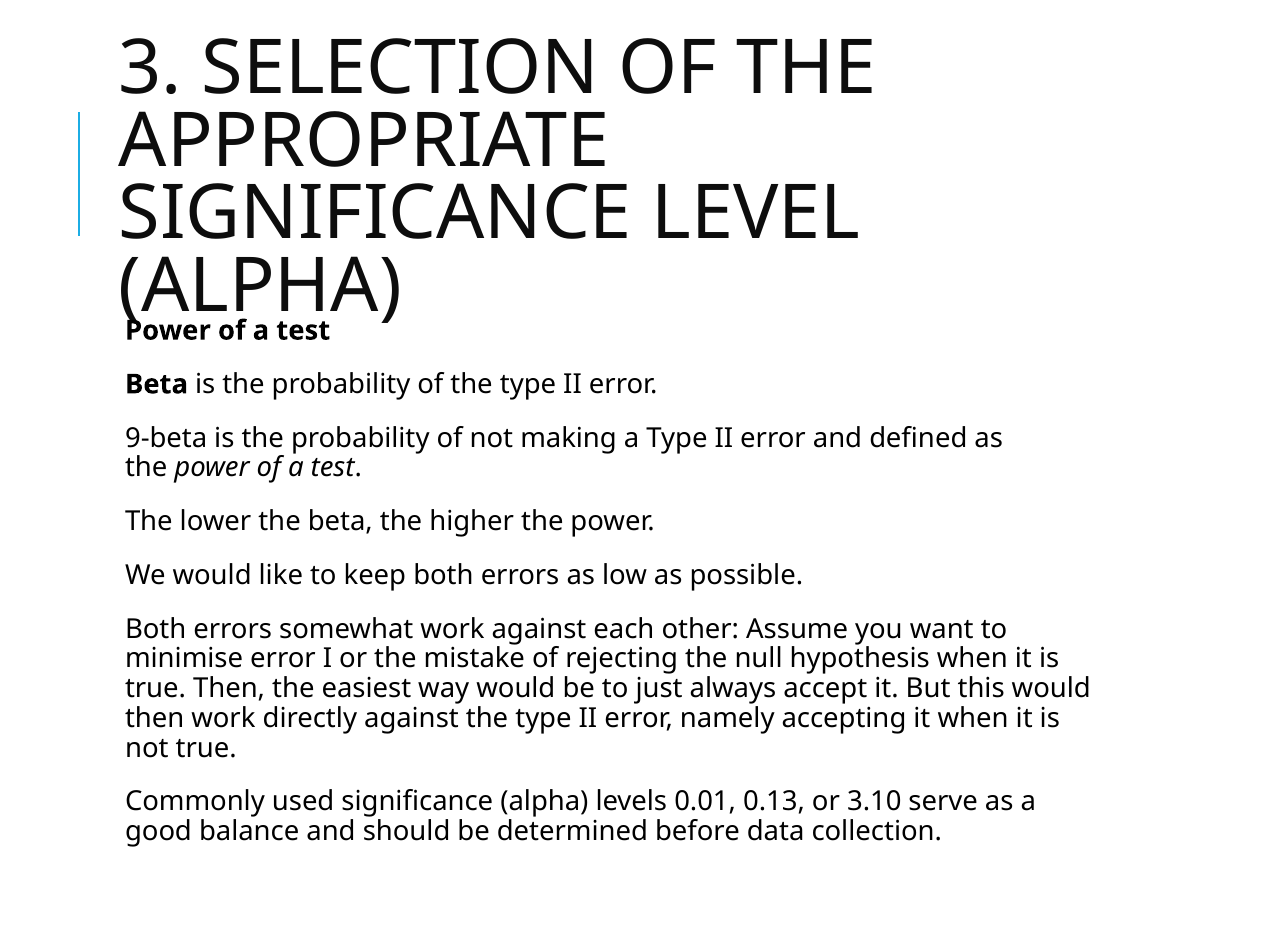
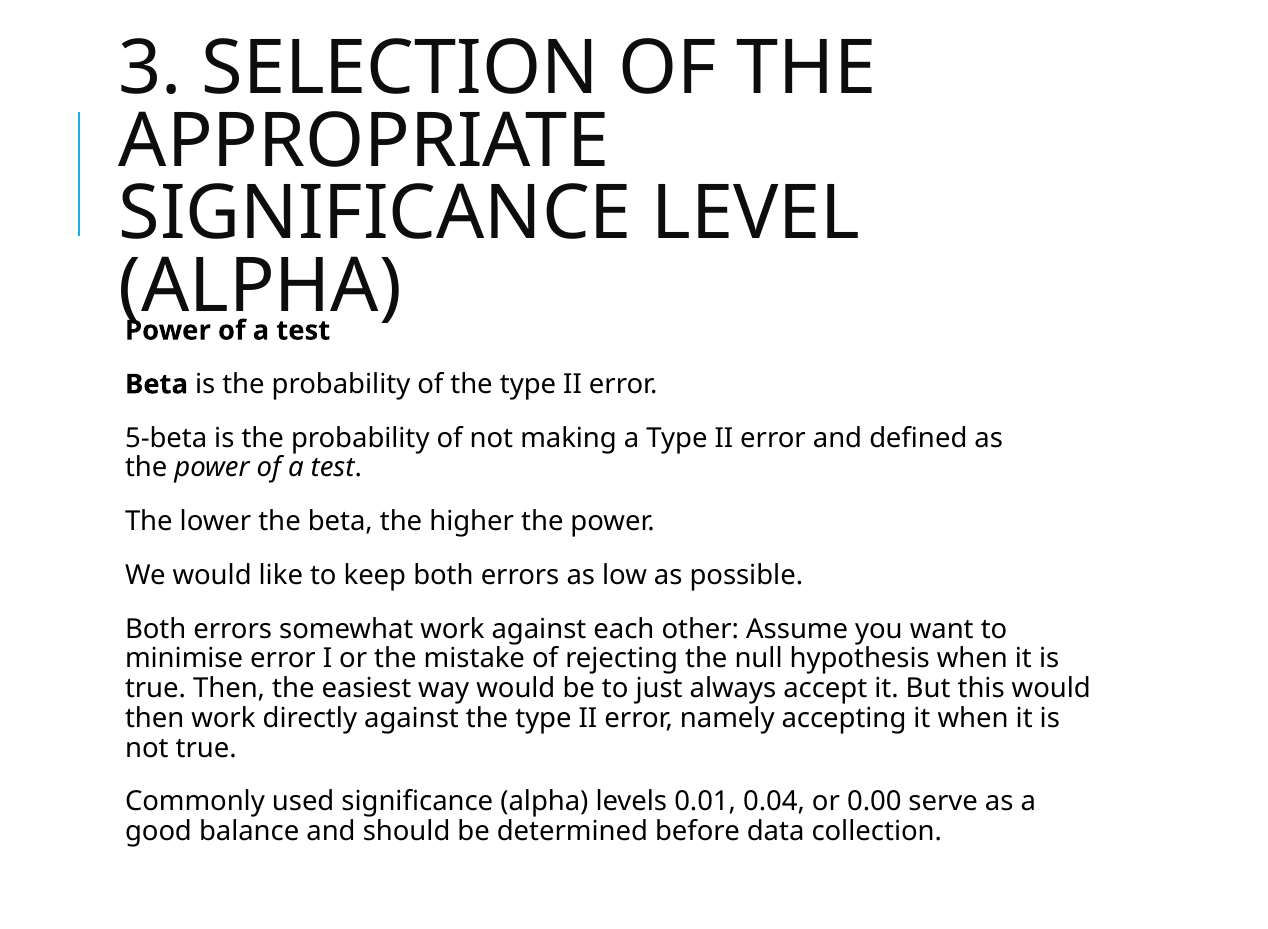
9-beta: 9-beta -> 5-beta
0.13: 0.13 -> 0.04
3.10: 3.10 -> 0.00
